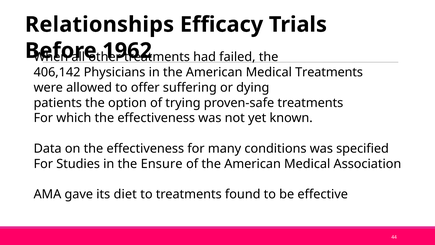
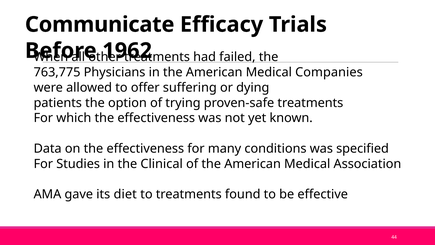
Relationships: Relationships -> Communicate
406,142: 406,142 -> 763,775
Medical Treatments: Treatments -> Companies
Ensure: Ensure -> Clinical
